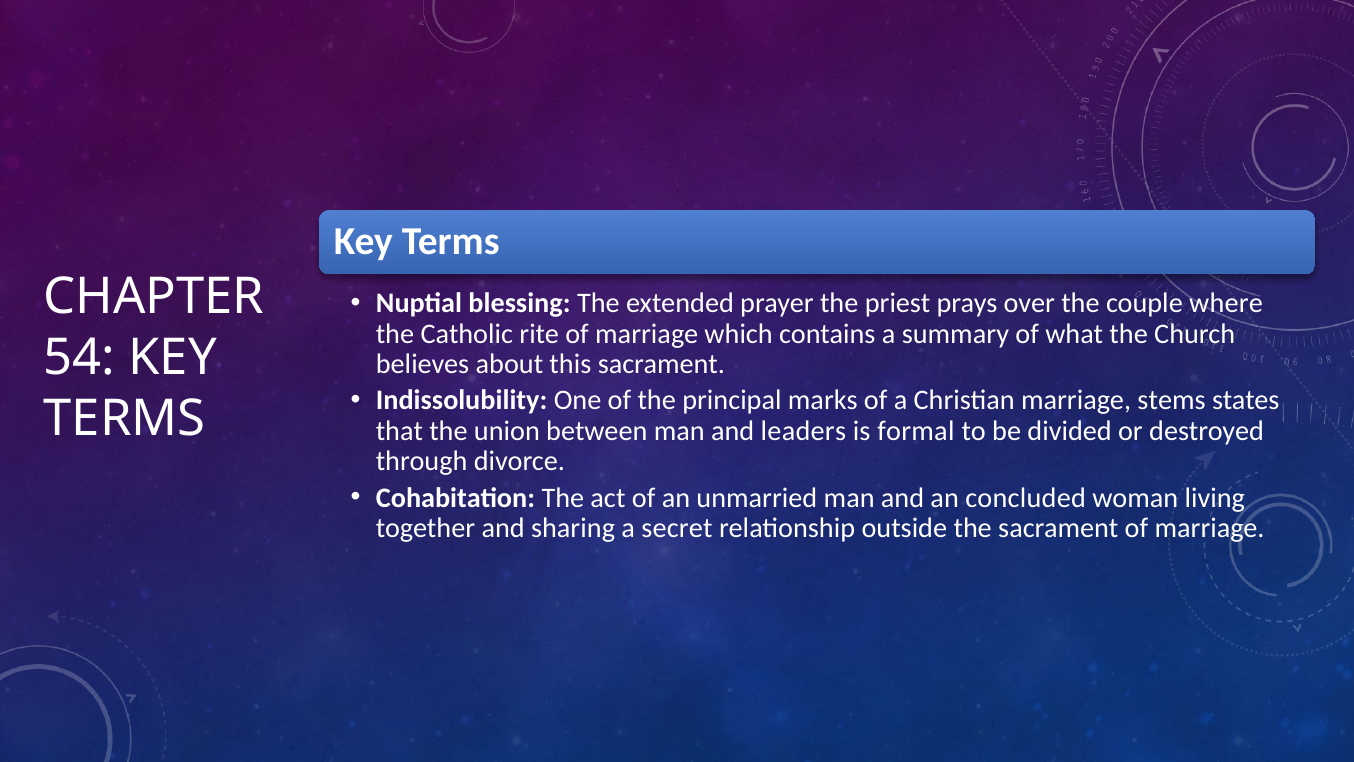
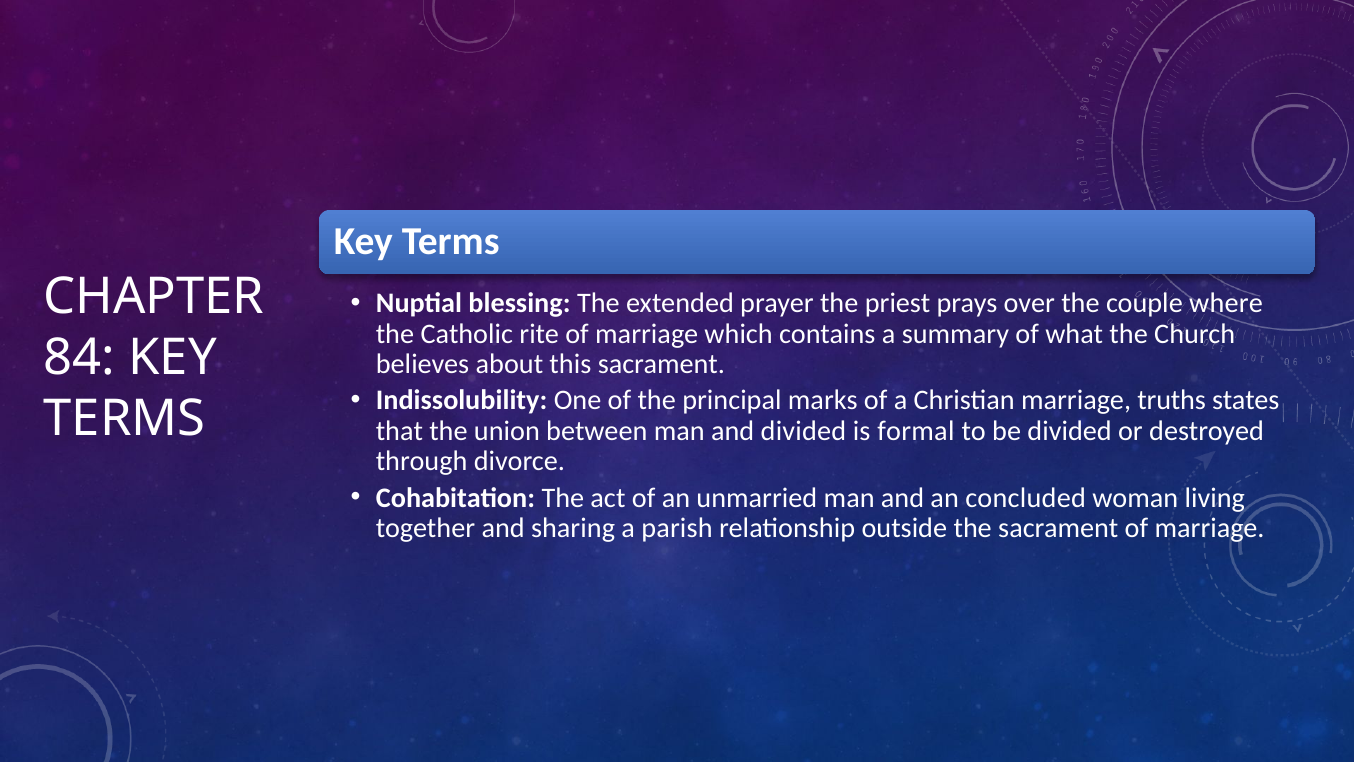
54: 54 -> 84
stems: stems -> truths
and leaders: leaders -> divided
secret: secret -> parish
